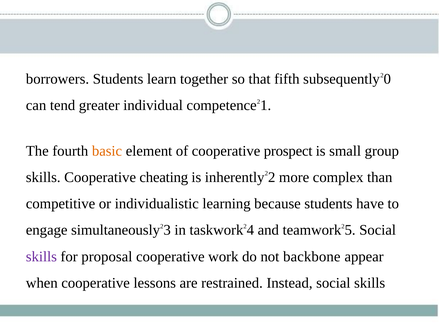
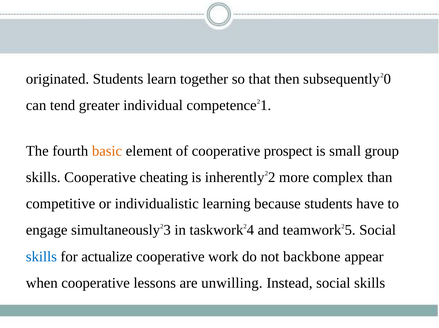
borrowers: borrowers -> originated
fifth: fifth -> then
skills at (41, 257) colour: purple -> blue
proposal: proposal -> actualize
restrained: restrained -> unwilling
